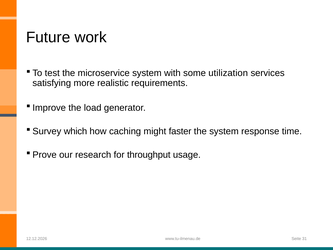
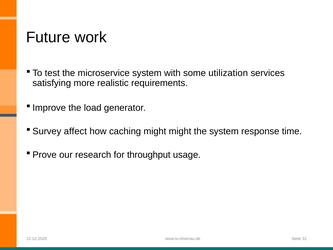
which: which -> affect
might faster: faster -> might
